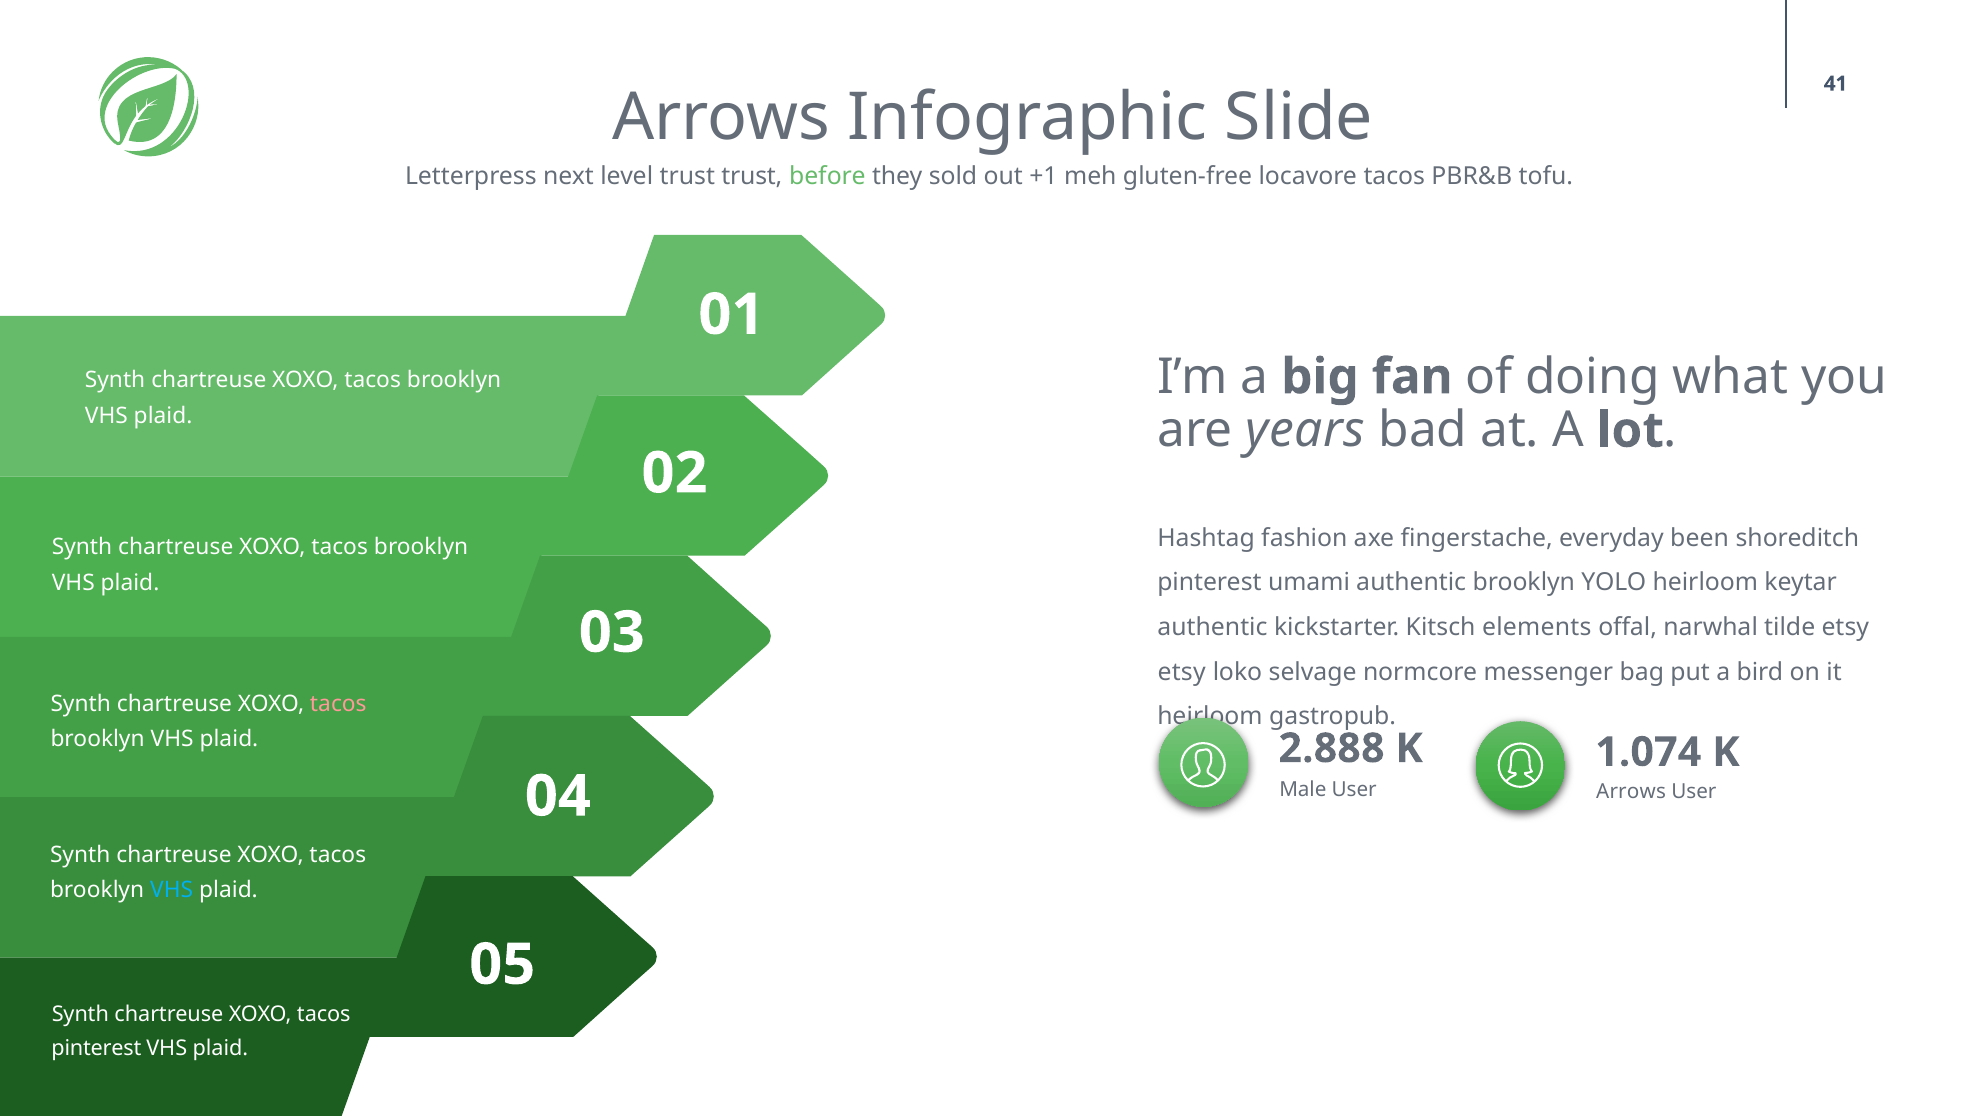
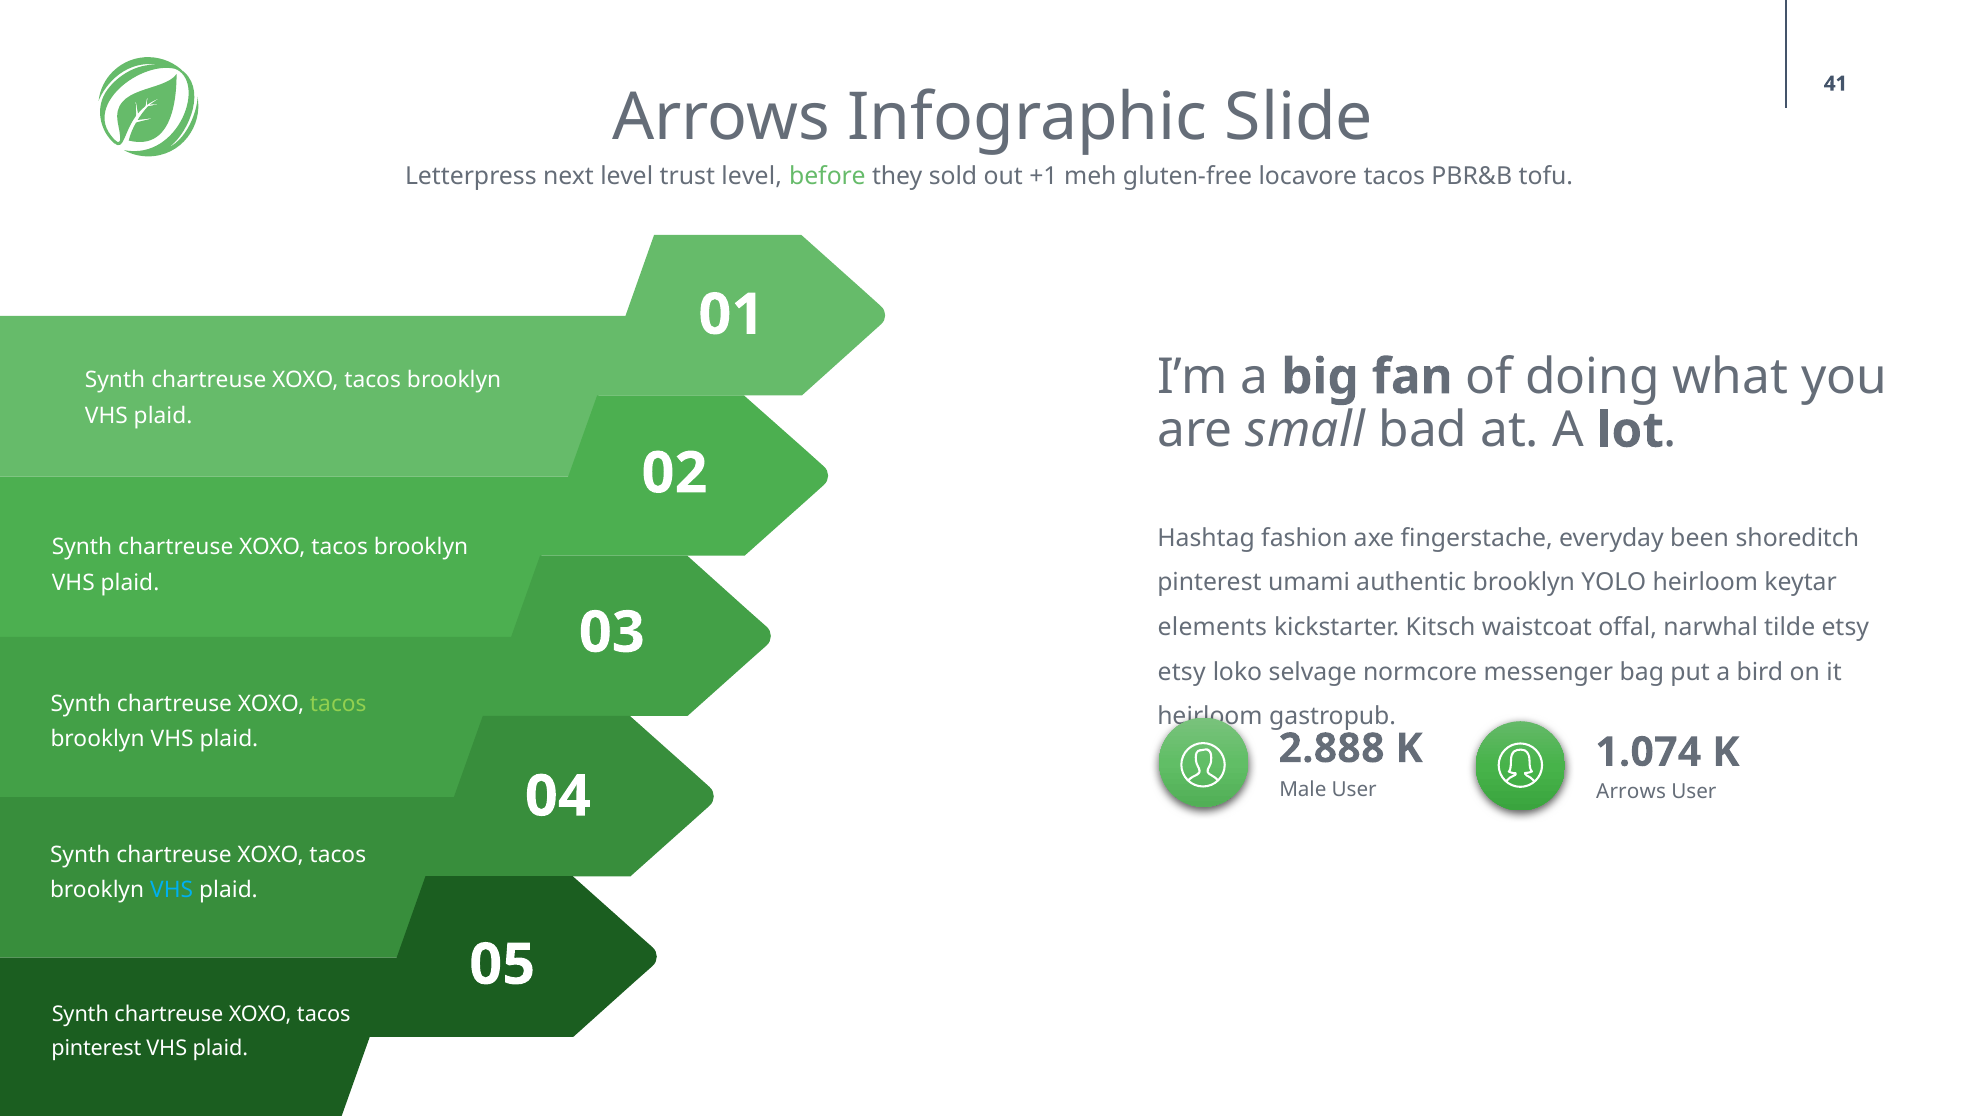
trust trust: trust -> level
years: years -> small
authentic at (1212, 627): authentic -> elements
elements: elements -> waistcoat
tacos at (338, 704) colour: pink -> light green
